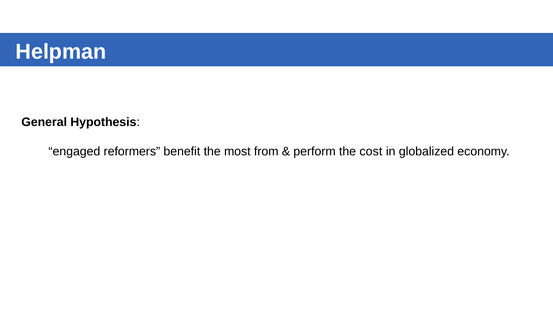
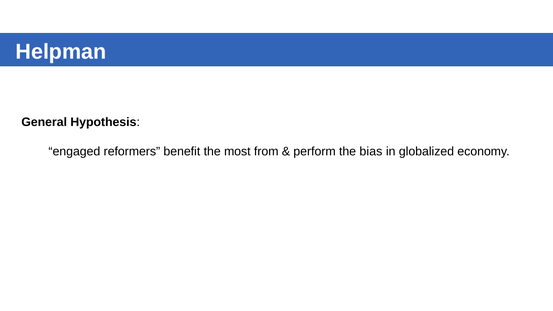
cost: cost -> bias
